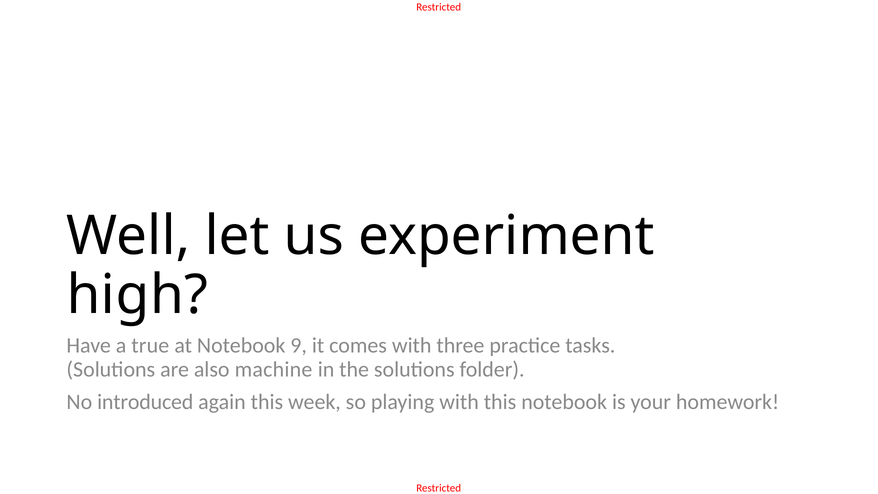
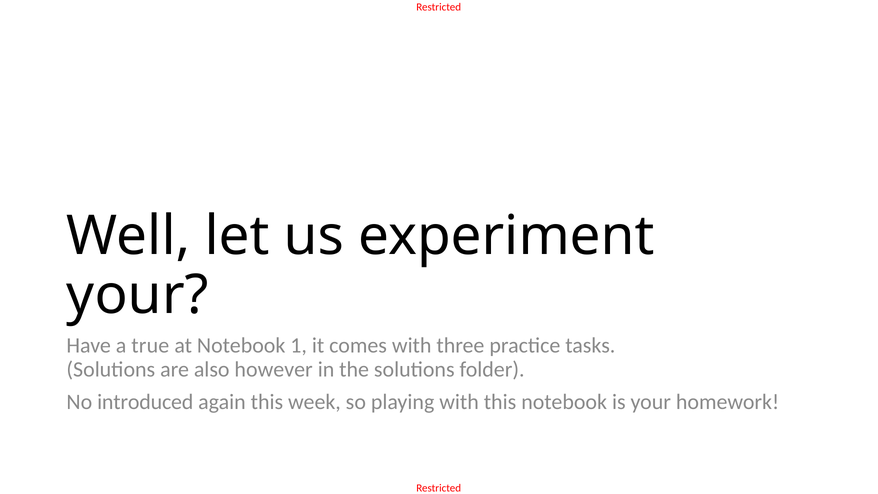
high at (137, 295): high -> your
9: 9 -> 1
machine: machine -> however
